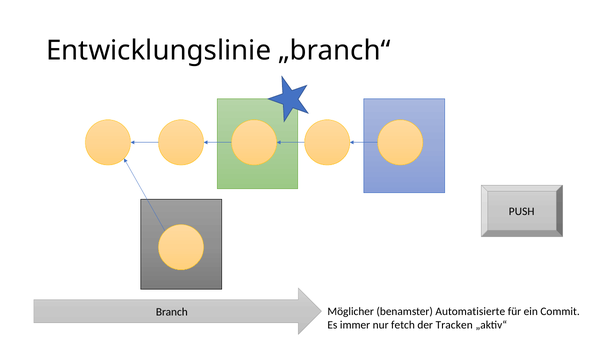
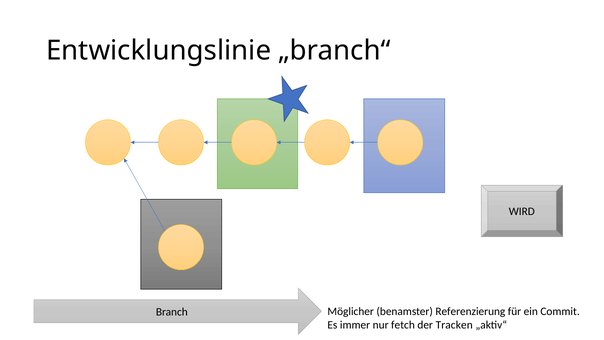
PUSH: PUSH -> WIRD
Automatisierte: Automatisierte -> Referenzierung
